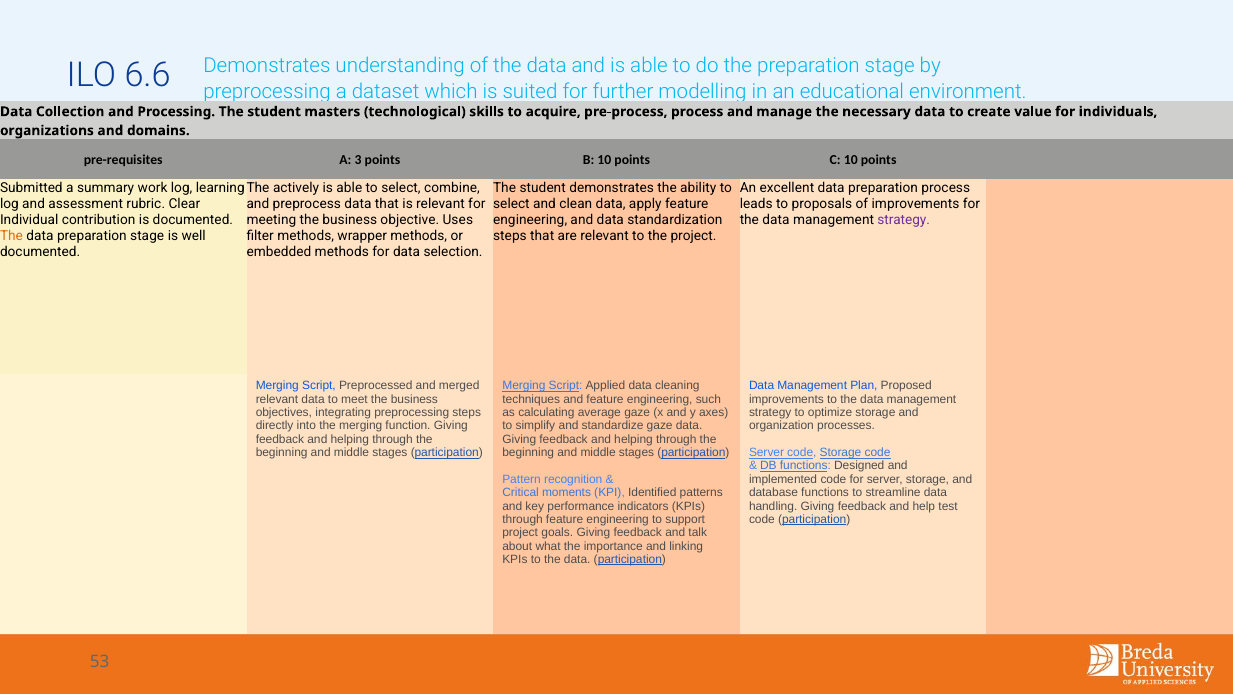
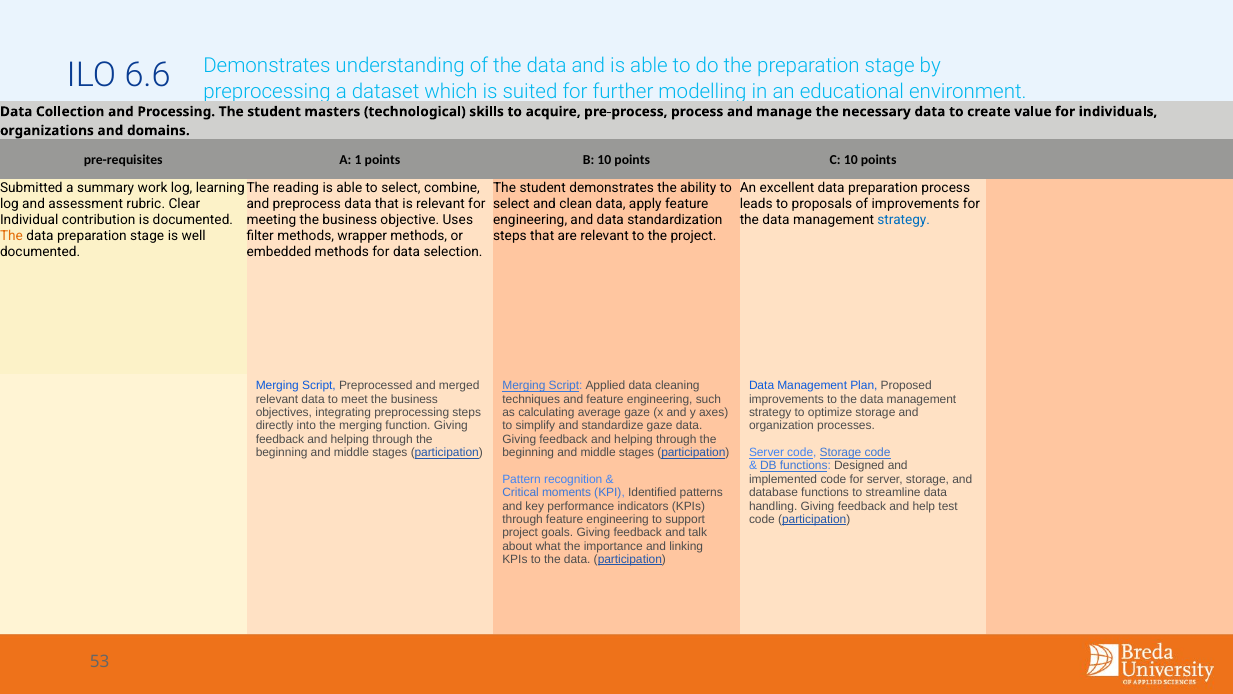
3: 3 -> 1
actively: actively -> reading
strategy at (904, 219) colour: purple -> blue
